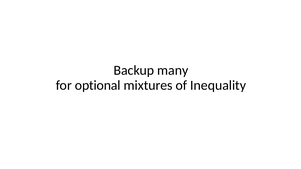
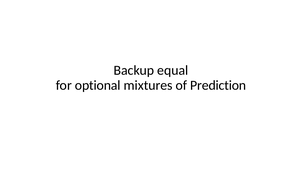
many: many -> equal
Inequality: Inequality -> Prediction
